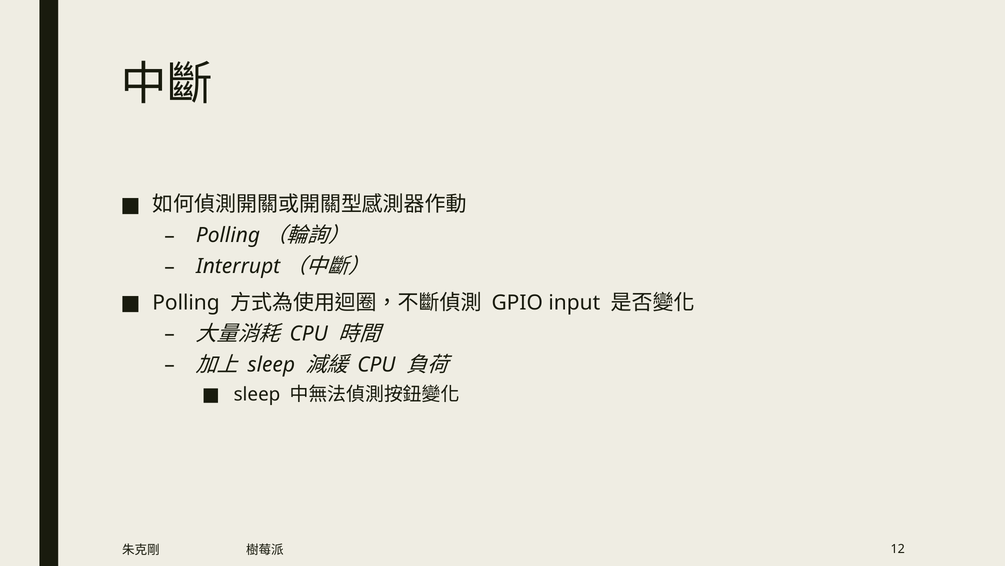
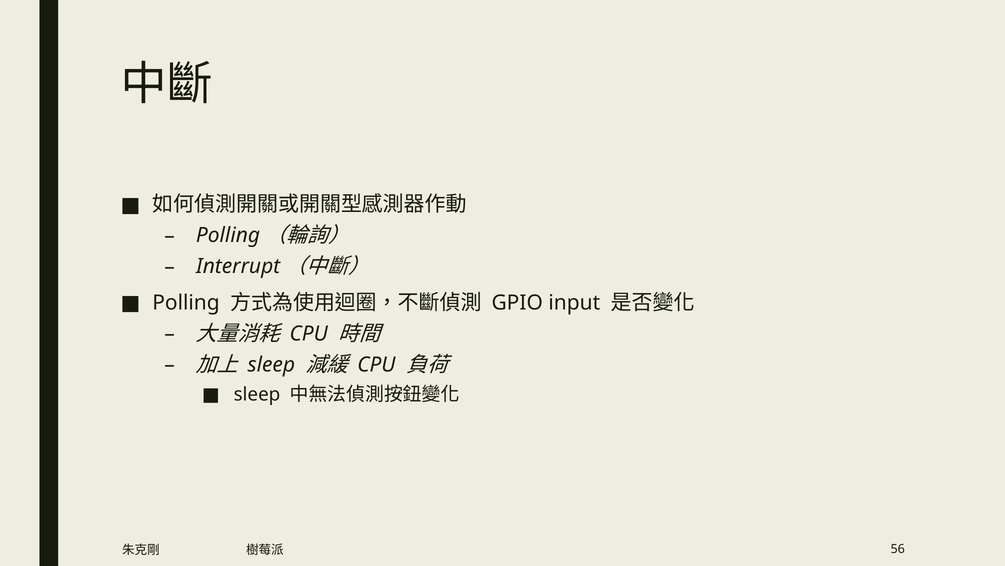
12: 12 -> 56
